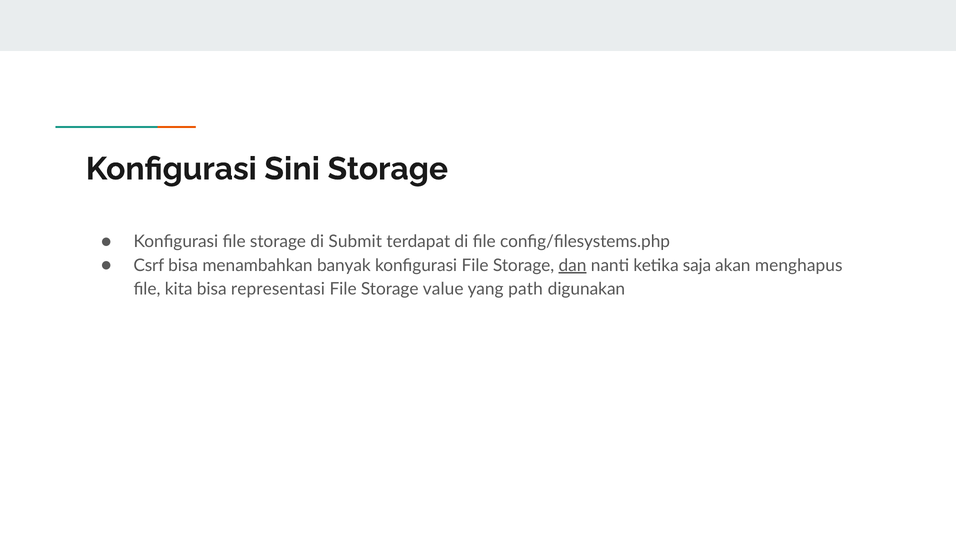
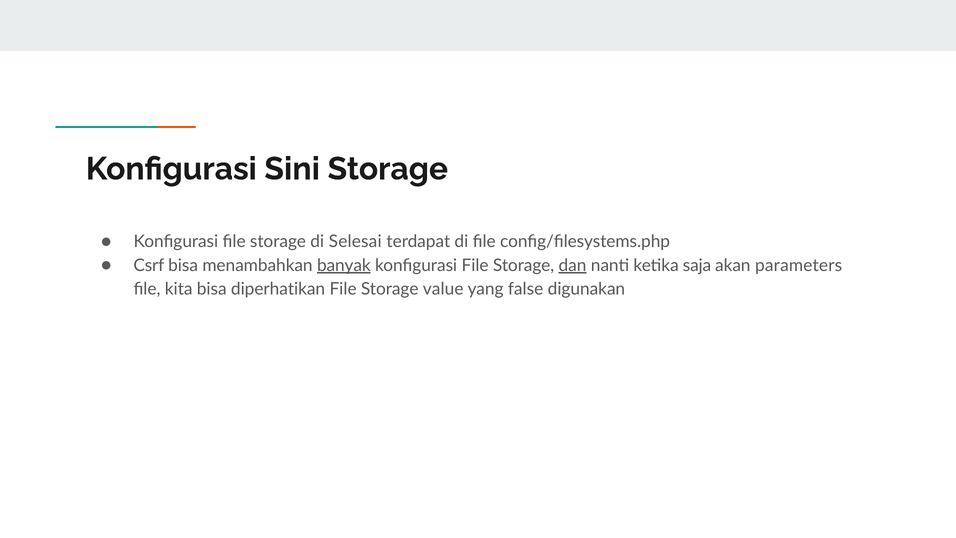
Submit: Submit -> Selesai
banyak underline: none -> present
menghapus: menghapus -> parameters
representasi: representasi -> diperhatikan
path: path -> false
